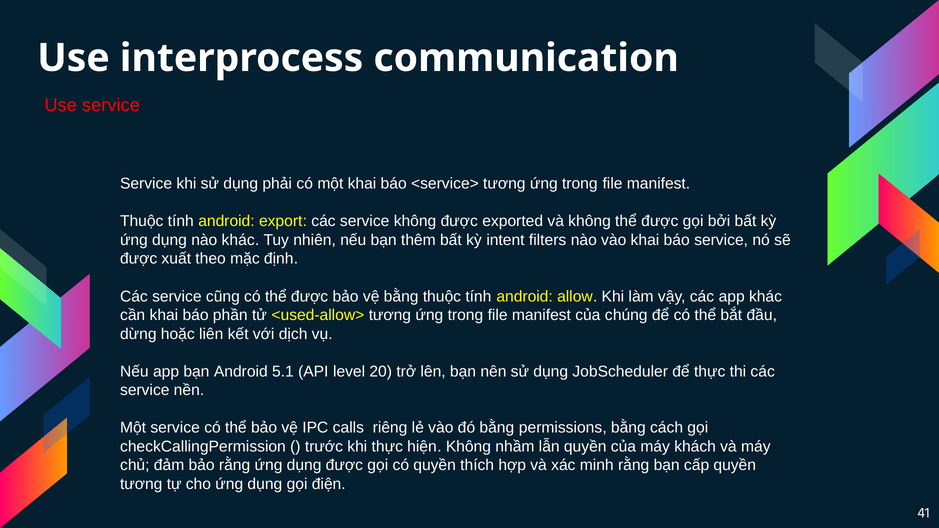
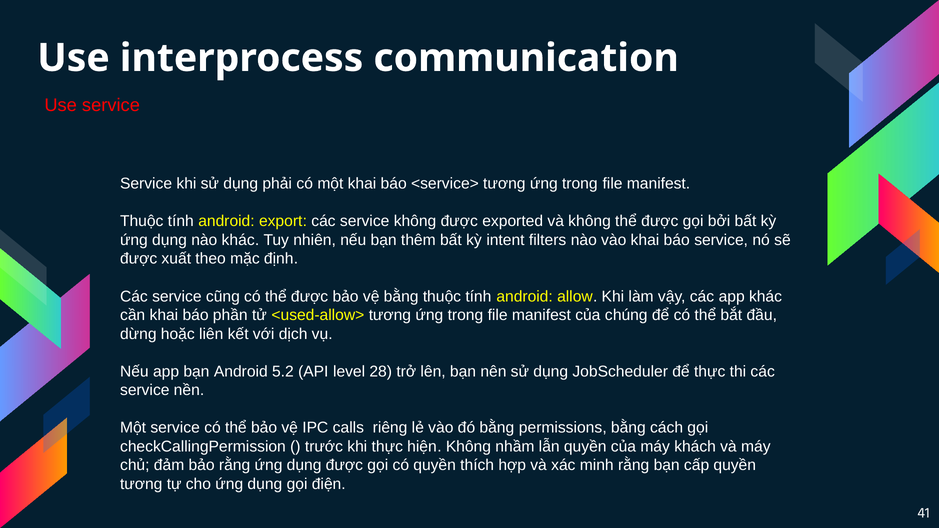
5.1: 5.1 -> 5.2
20: 20 -> 28
